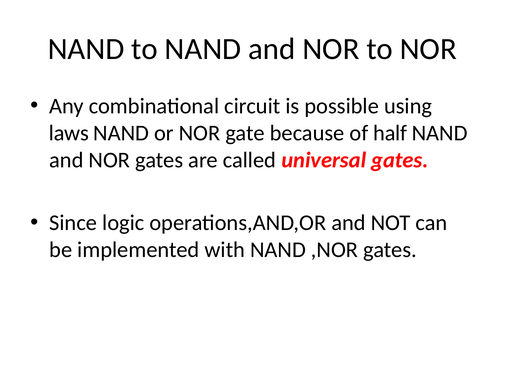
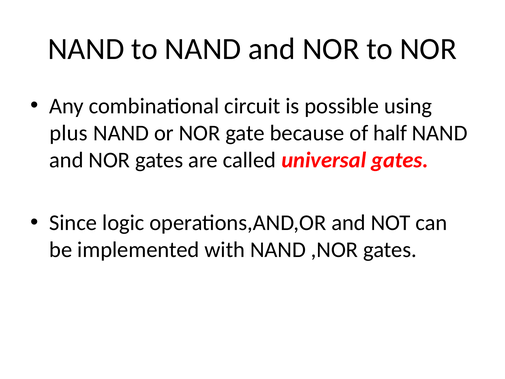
laws: laws -> plus
